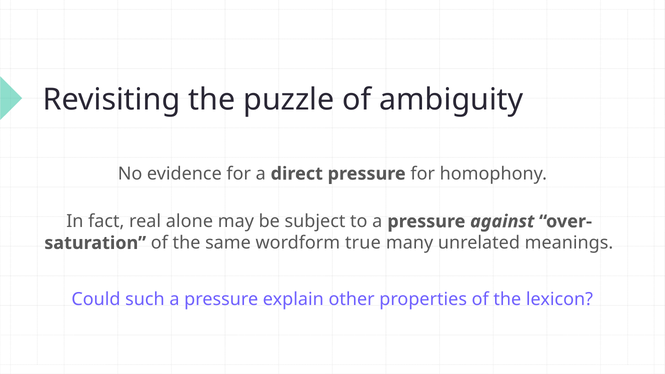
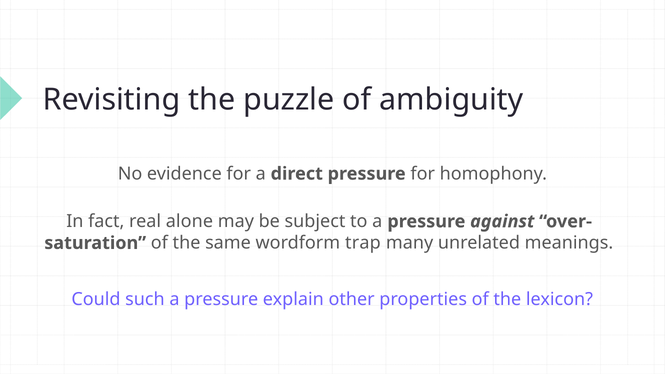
true: true -> trap
